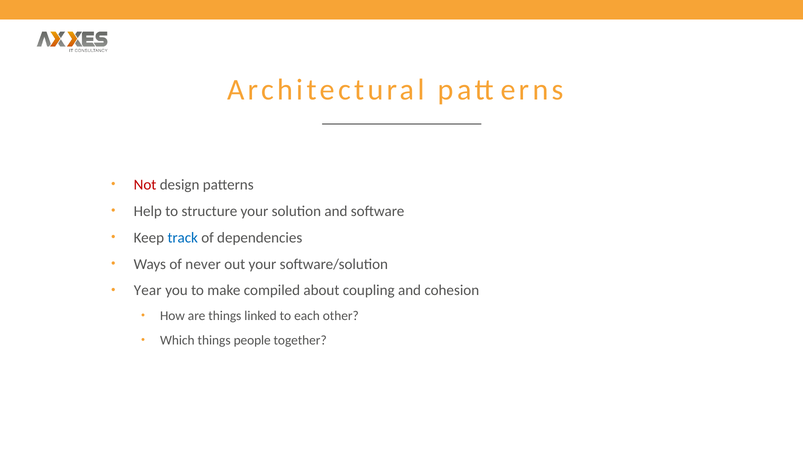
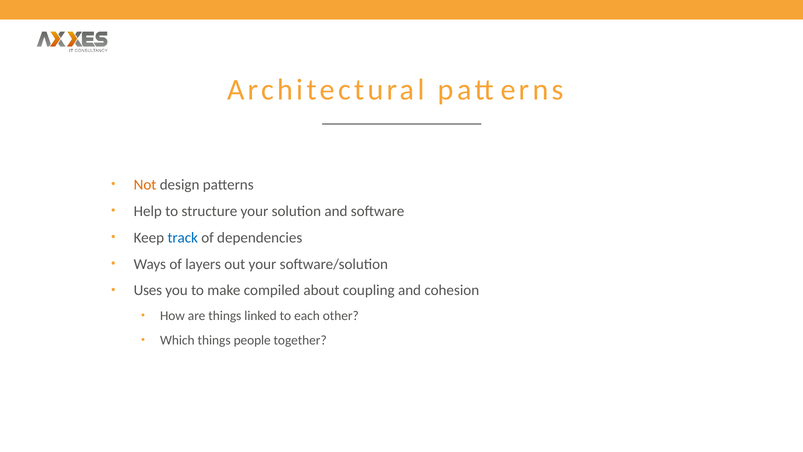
Not colour: red -> orange
never: never -> layers
Year: Year -> Uses
